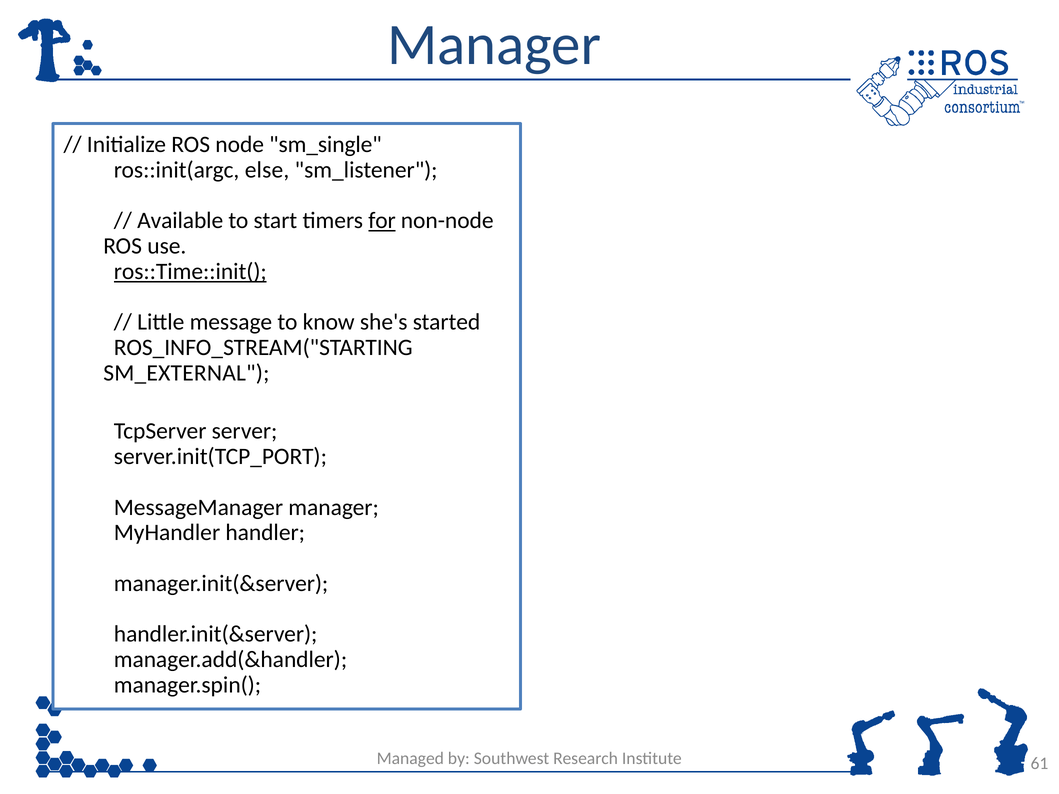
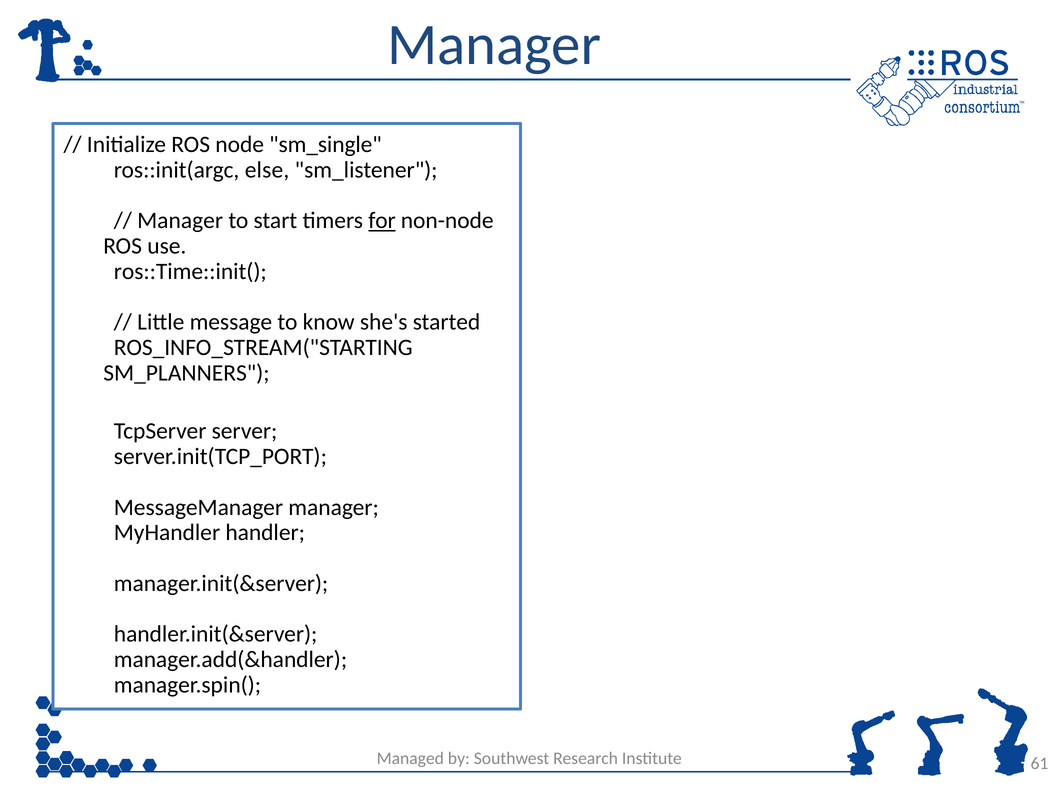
Available at (180, 221): Available -> Manager
ros::Time::init( underline: present -> none
SM_EXTERNAL: SM_EXTERNAL -> SM_PLANNERS
